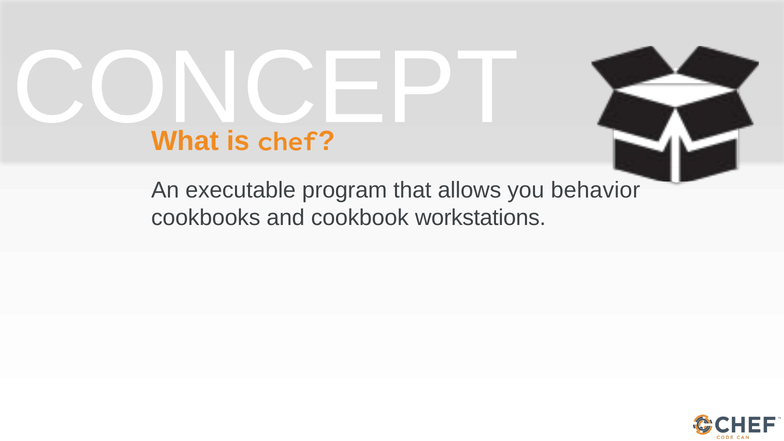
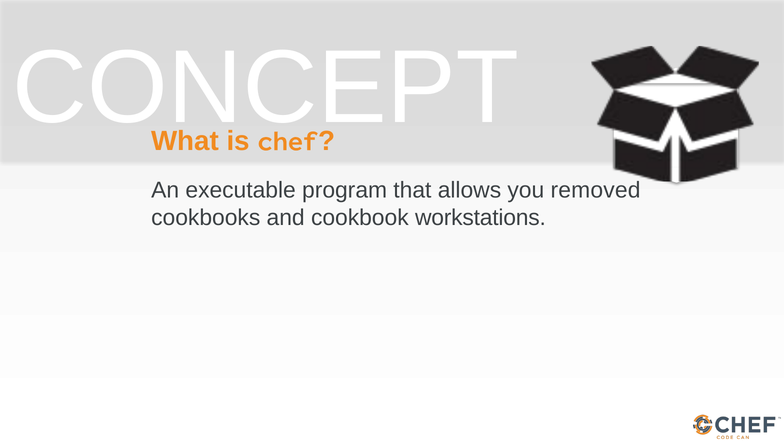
behavior: behavior -> removed
